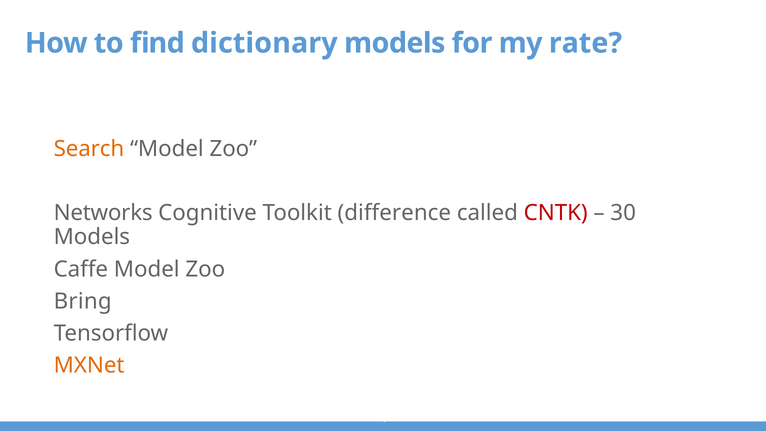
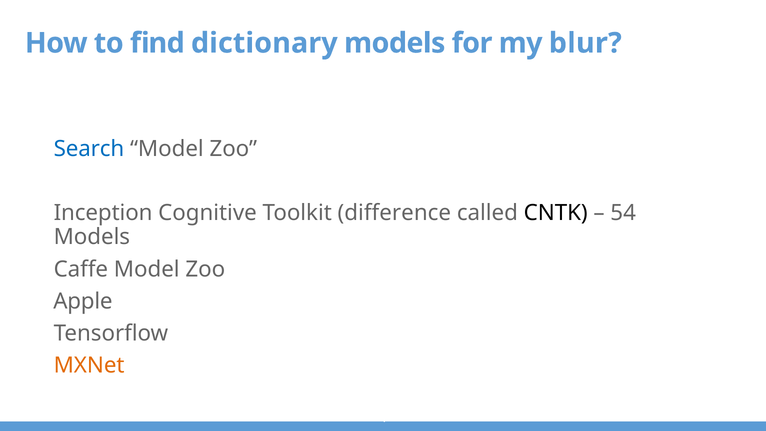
rate: rate -> blur
Search colour: orange -> blue
Networks: Networks -> Inception
CNTK colour: red -> black
30: 30 -> 54
Bring: Bring -> Apple
